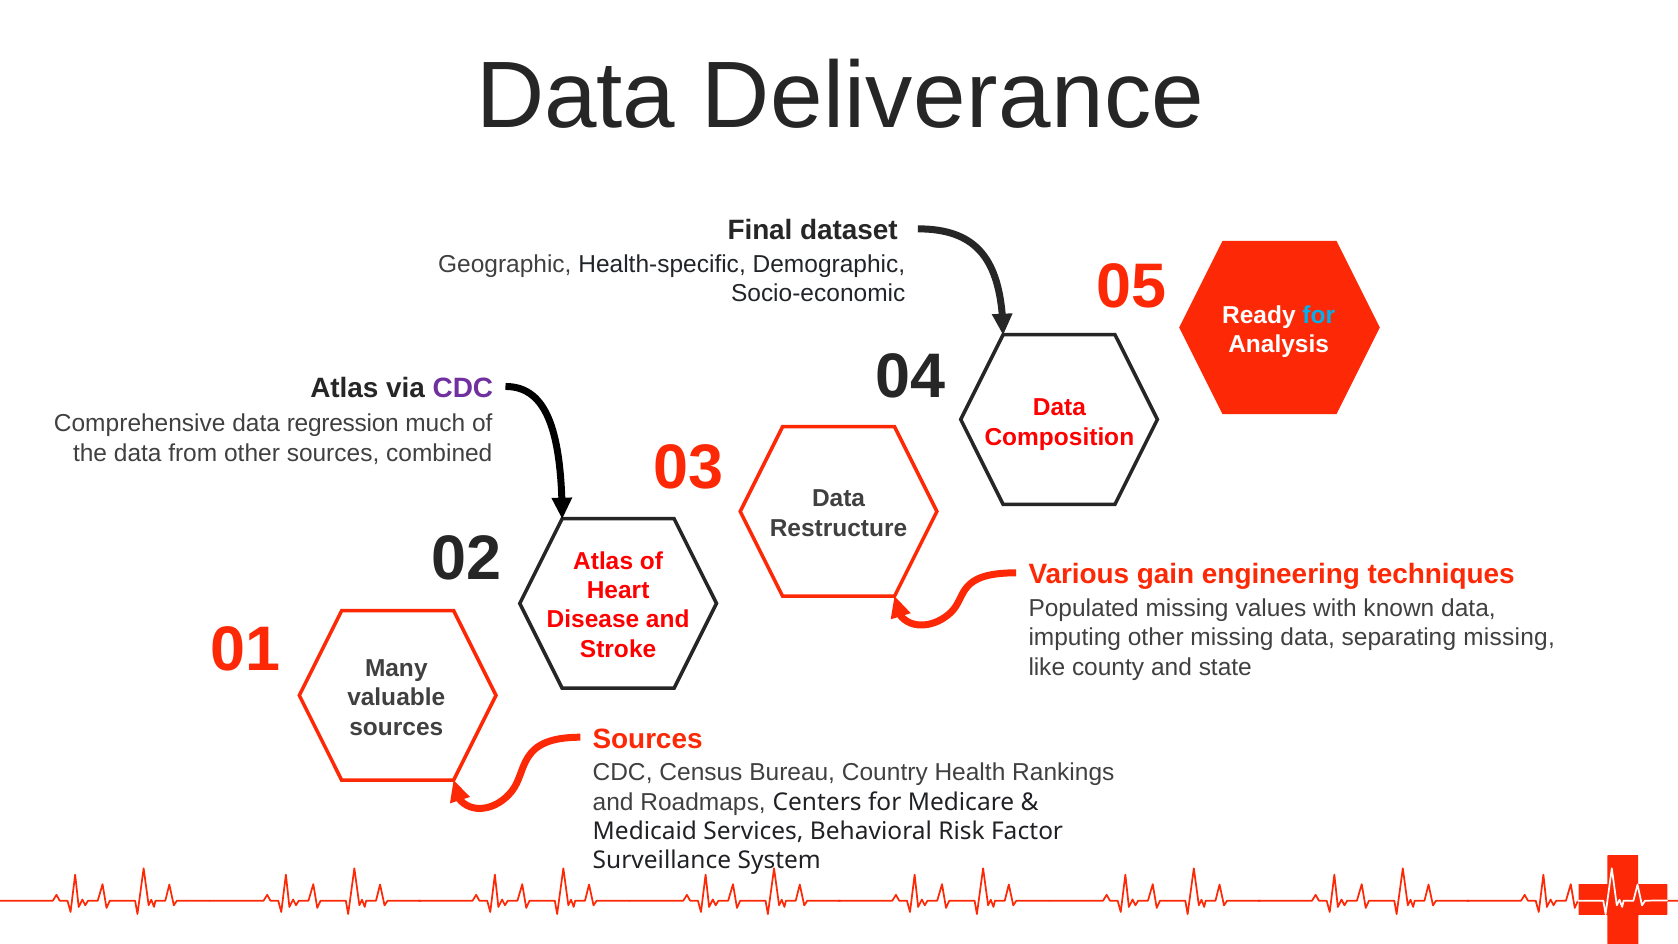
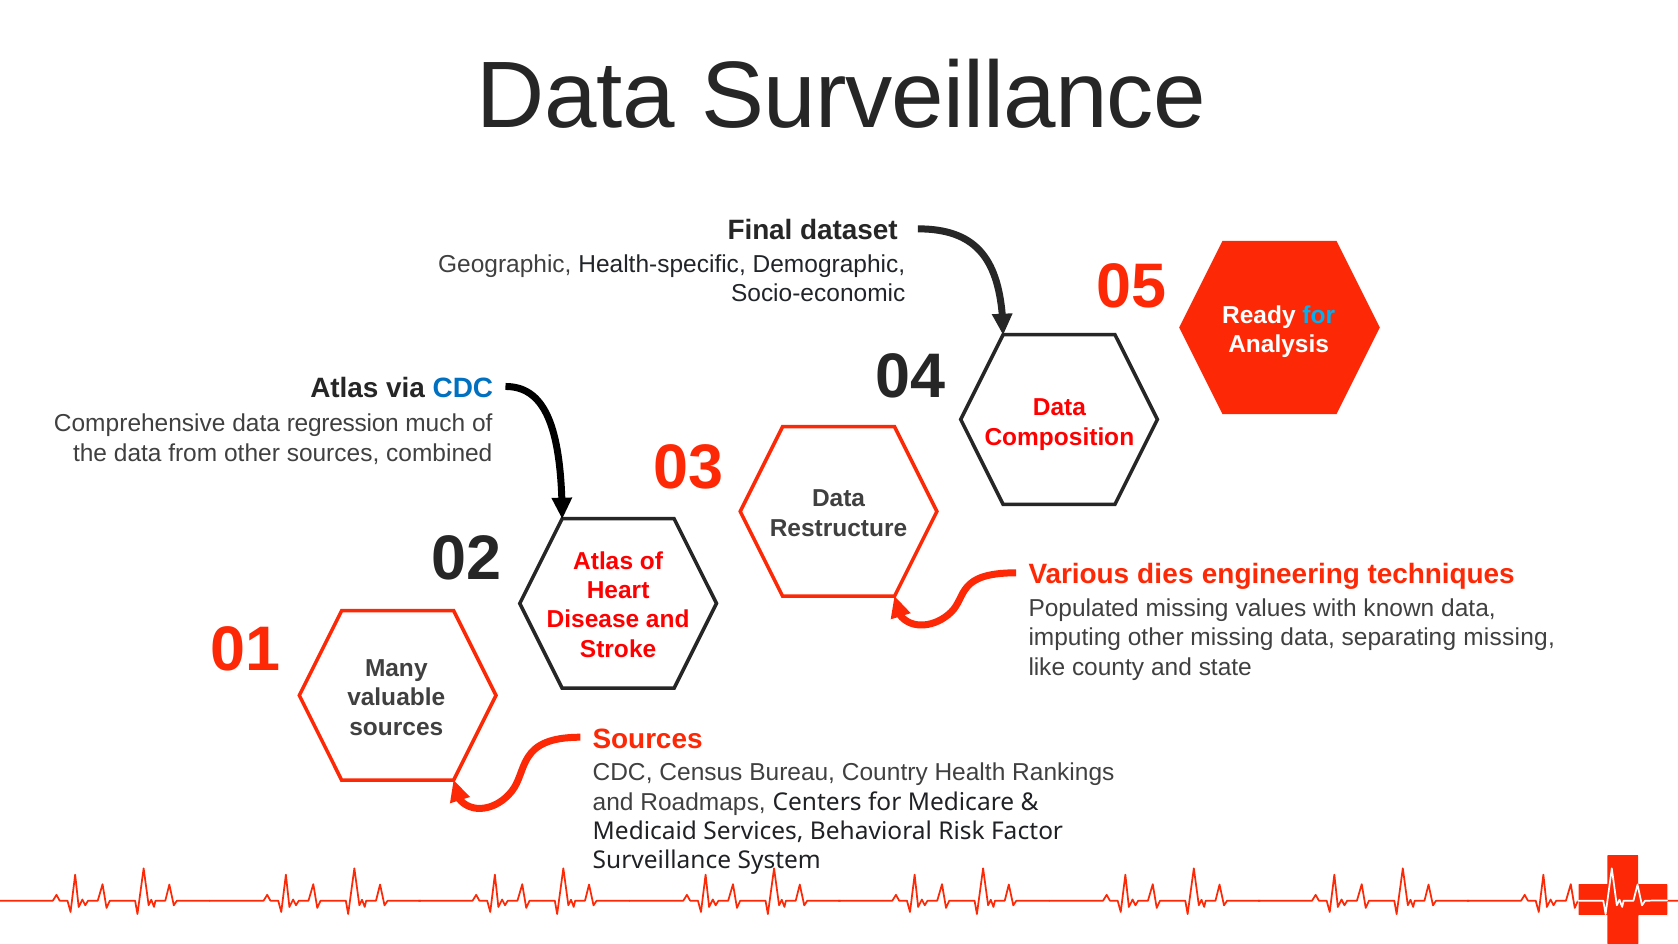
Data Deliverance: Deliverance -> Surveillance
CDC at (463, 388) colour: purple -> blue
gain: gain -> dies
